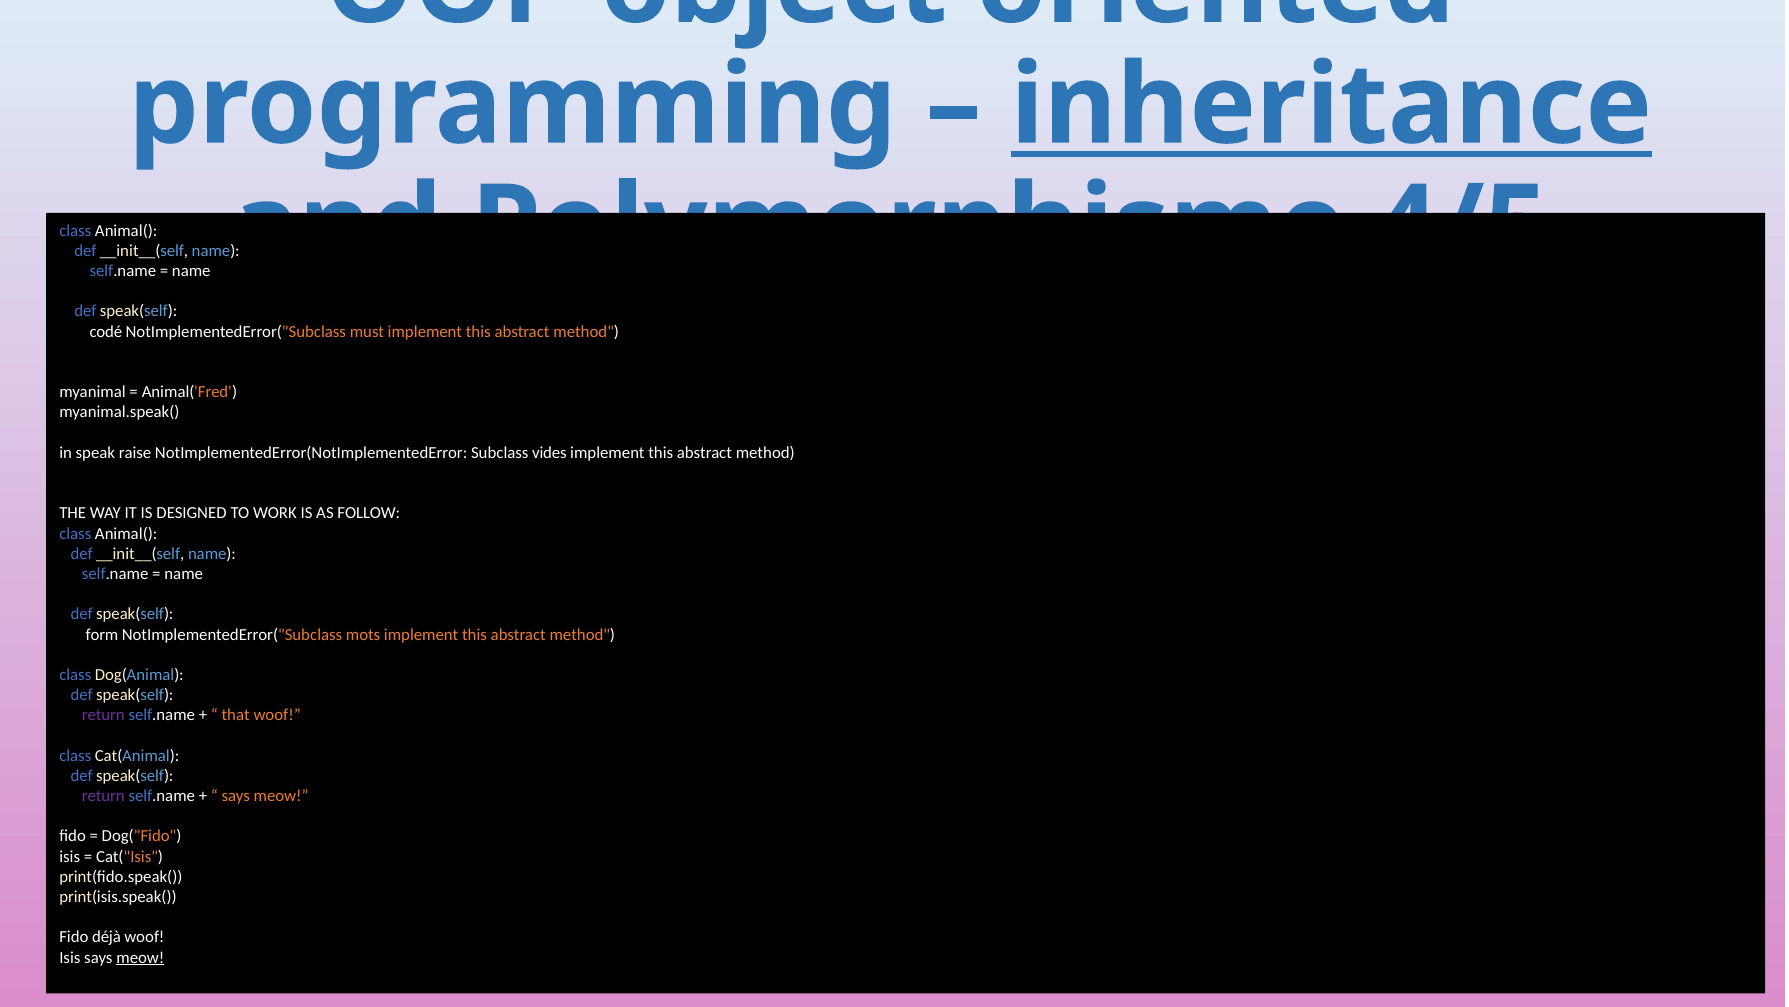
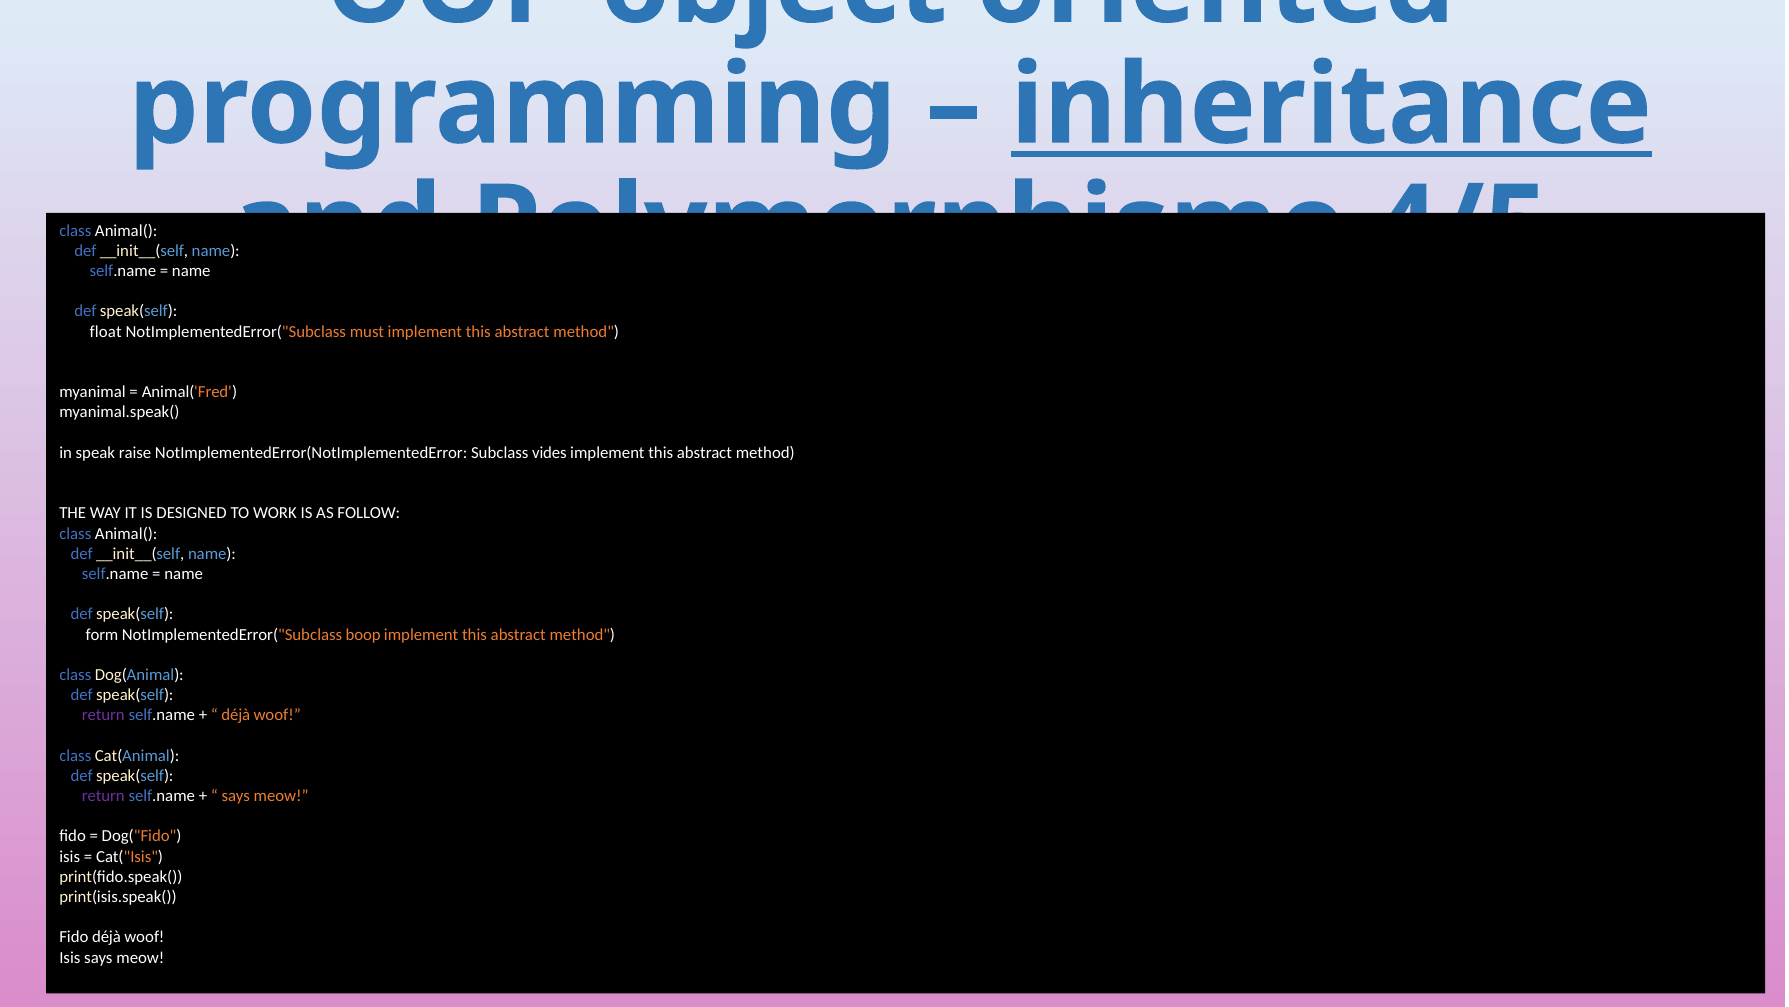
codé: codé -> float
mots: mots -> boop
that at (236, 715): that -> déjà
meow at (140, 957) underline: present -> none
